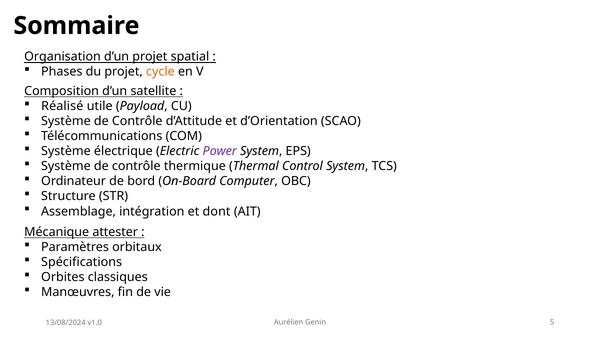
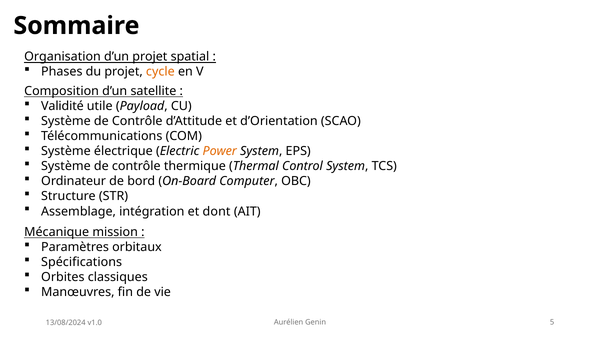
Réalisé: Réalisé -> Validité
Power colour: purple -> orange
attester: attester -> mission
